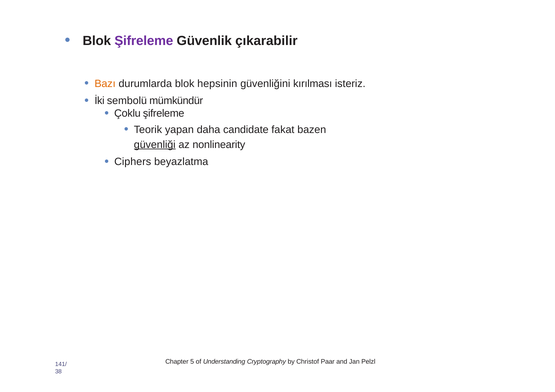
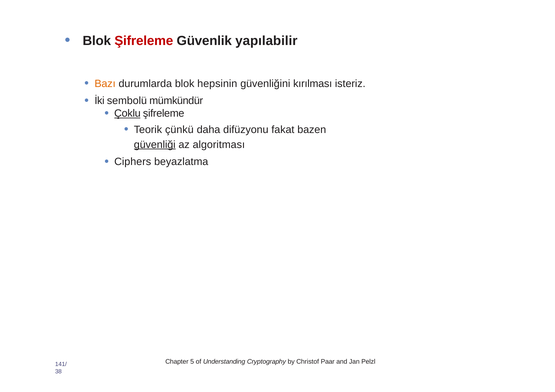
Şifreleme at (144, 41) colour: purple -> red
çıkarabilir: çıkarabilir -> yapılabilir
Çoklu underline: none -> present
yapan: yapan -> çünkü
candidate: candidate -> difüzyonu
nonlinearity: nonlinearity -> algoritması
